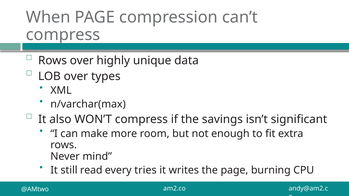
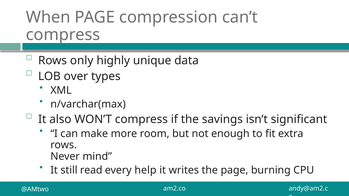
Rows over: over -> only
tries: tries -> help
